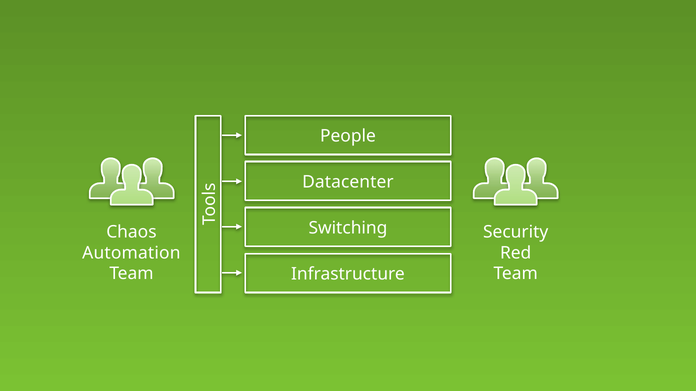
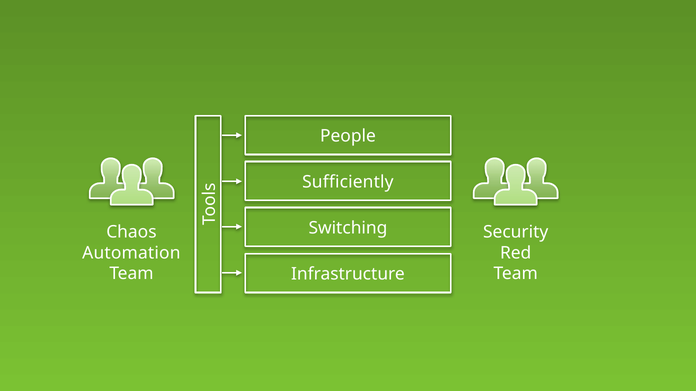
Datacenter: Datacenter -> Sufficiently
